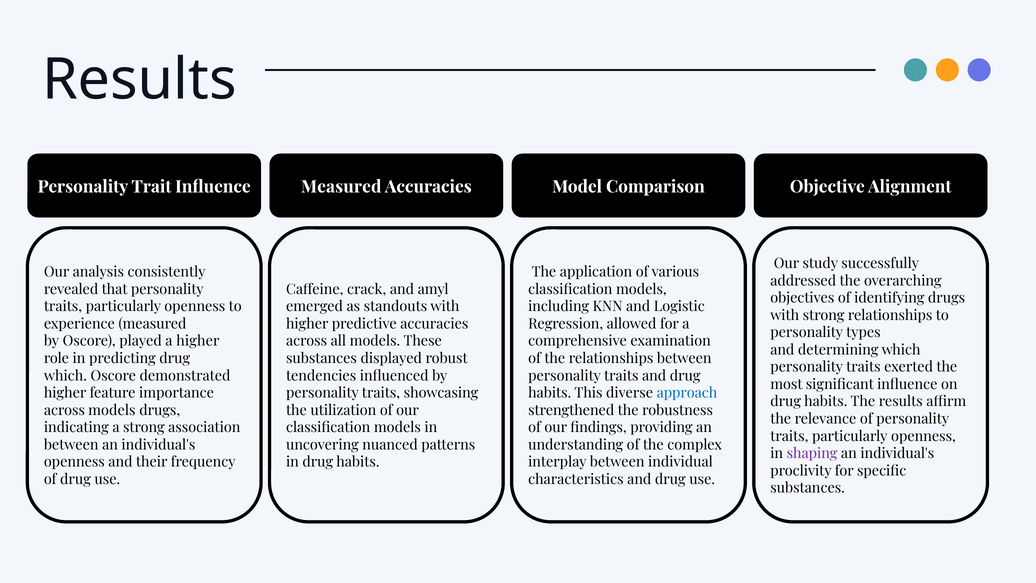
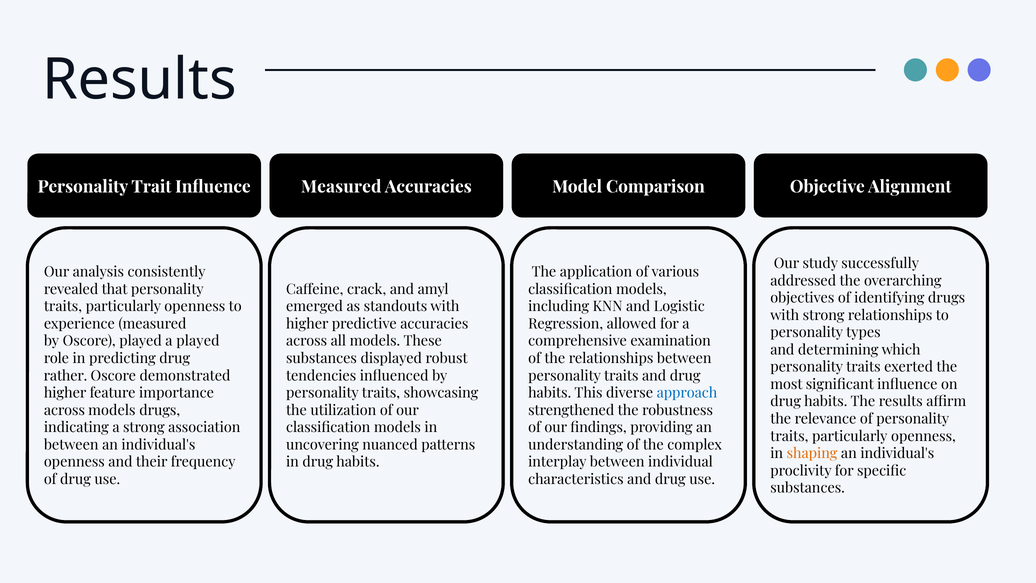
a higher: higher -> played
which at (65, 376): which -> rather
shaping colour: purple -> orange
